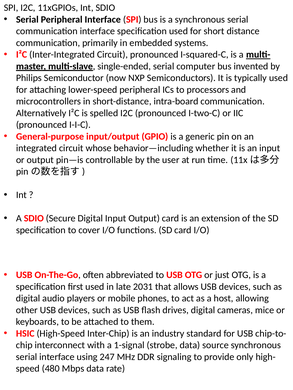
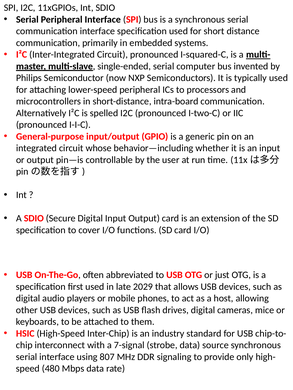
2031: 2031 -> 2029
1-signal: 1-signal -> 7-signal
247: 247 -> 807
